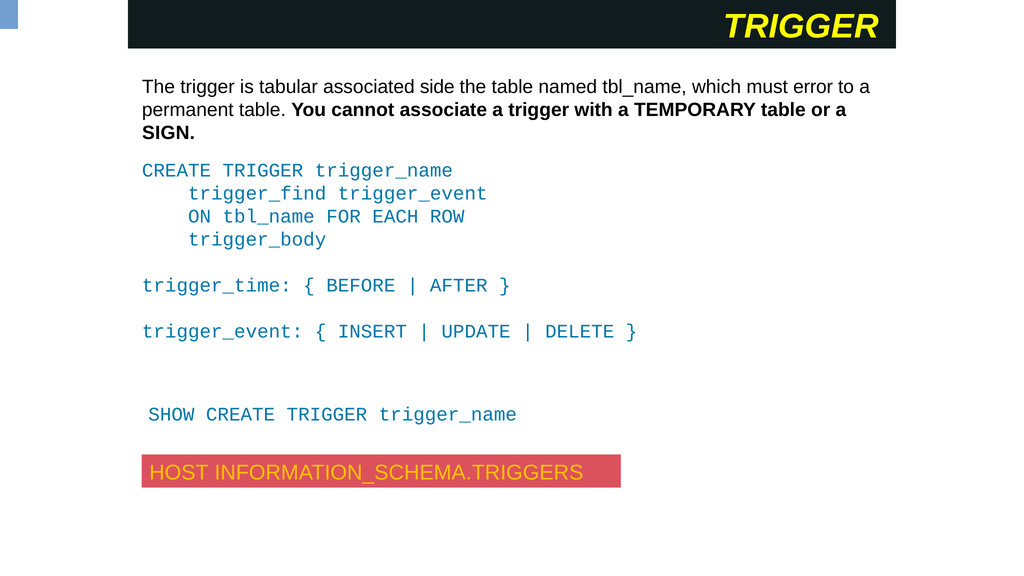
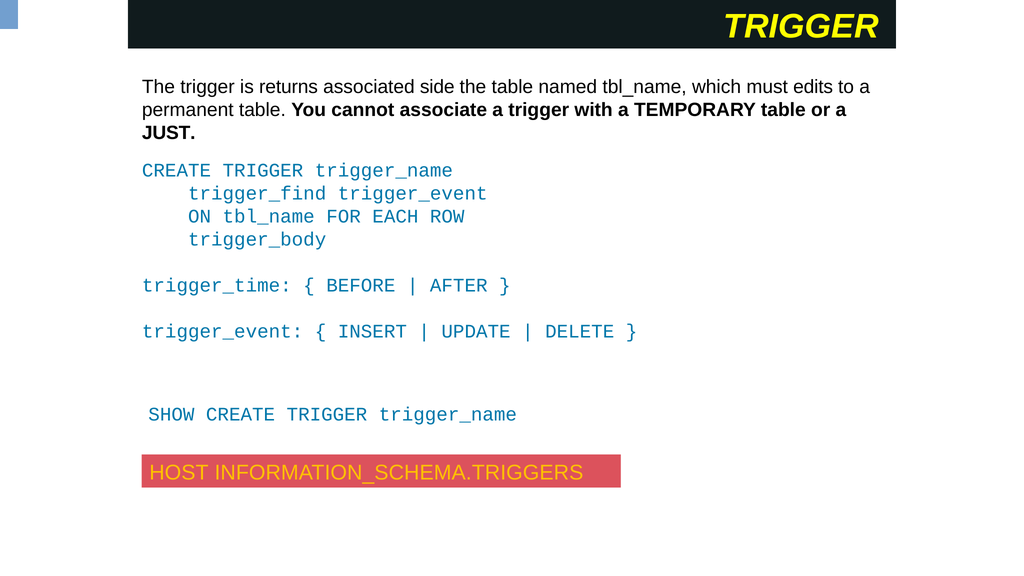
tabular: tabular -> returns
error: error -> edits
SIGN: SIGN -> JUST
